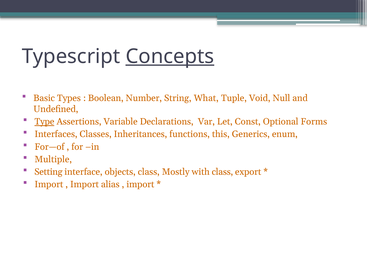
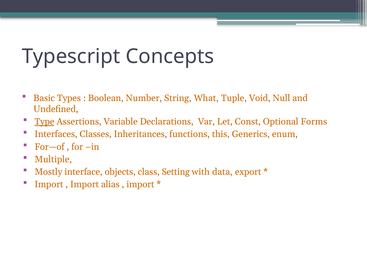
Concepts underline: present -> none
Setting: Setting -> Mostly
Mostly: Mostly -> Setting
with class: class -> data
